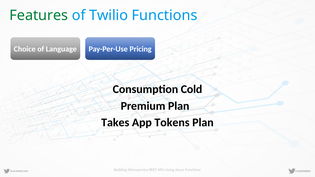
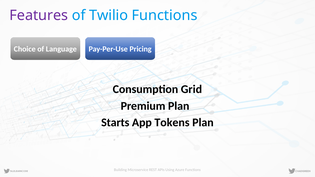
Features colour: green -> purple
Cold: Cold -> Grid
Takes: Takes -> Starts
